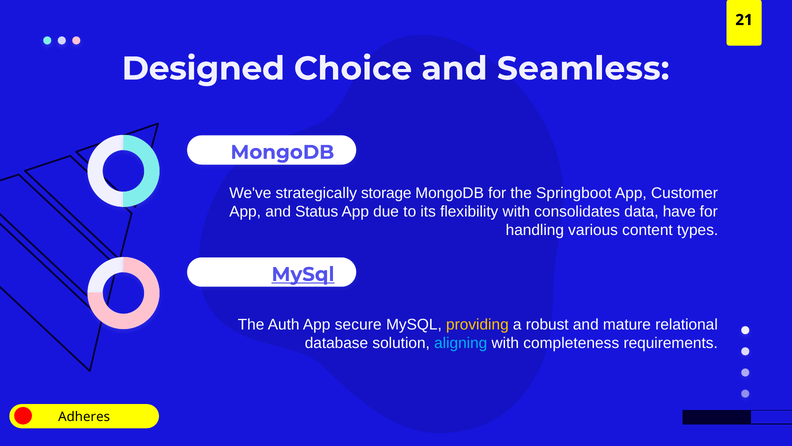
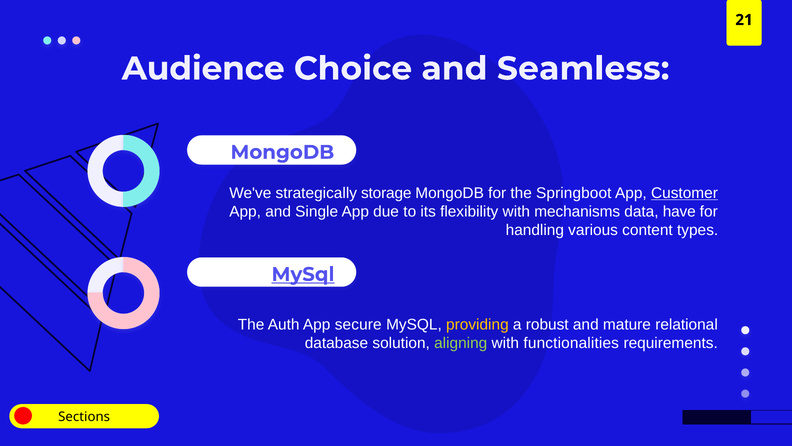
Designed: Designed -> Audience
Customer underline: none -> present
Status: Status -> Single
consolidates: consolidates -> mechanisms
aligning colour: light blue -> light green
completeness: completeness -> functionalities
Adheres: Adheres -> Sections
